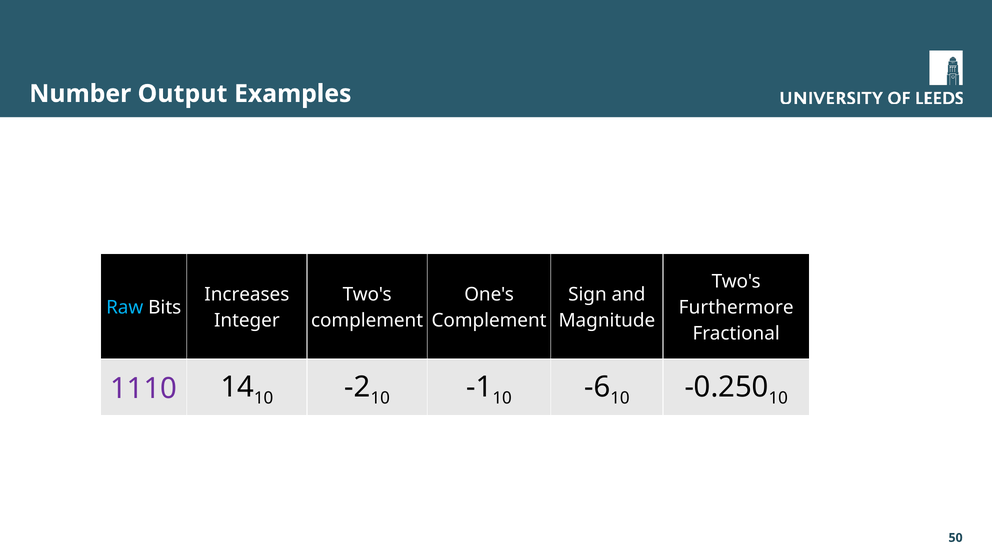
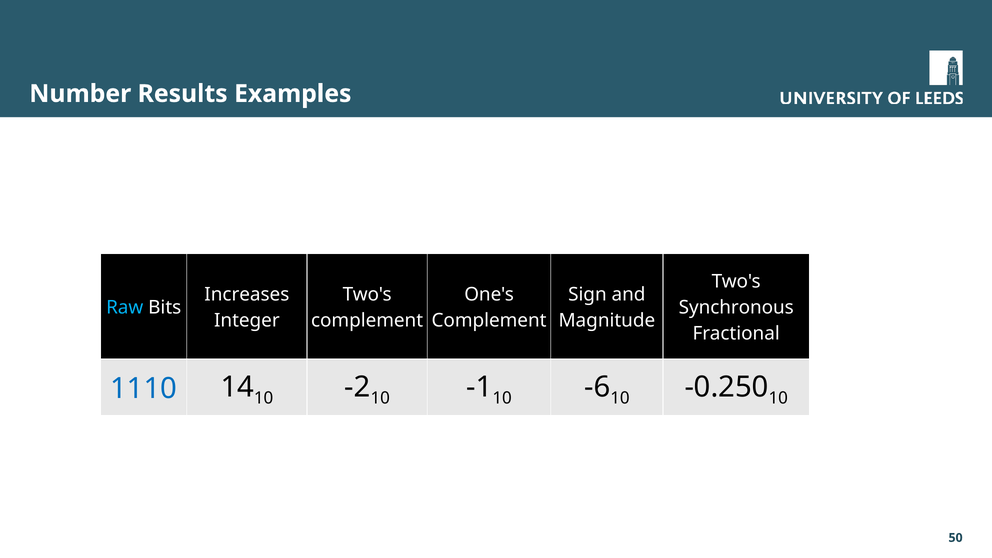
Output: Output -> Results
Furthermore: Furthermore -> Synchronous
1110 colour: purple -> blue
